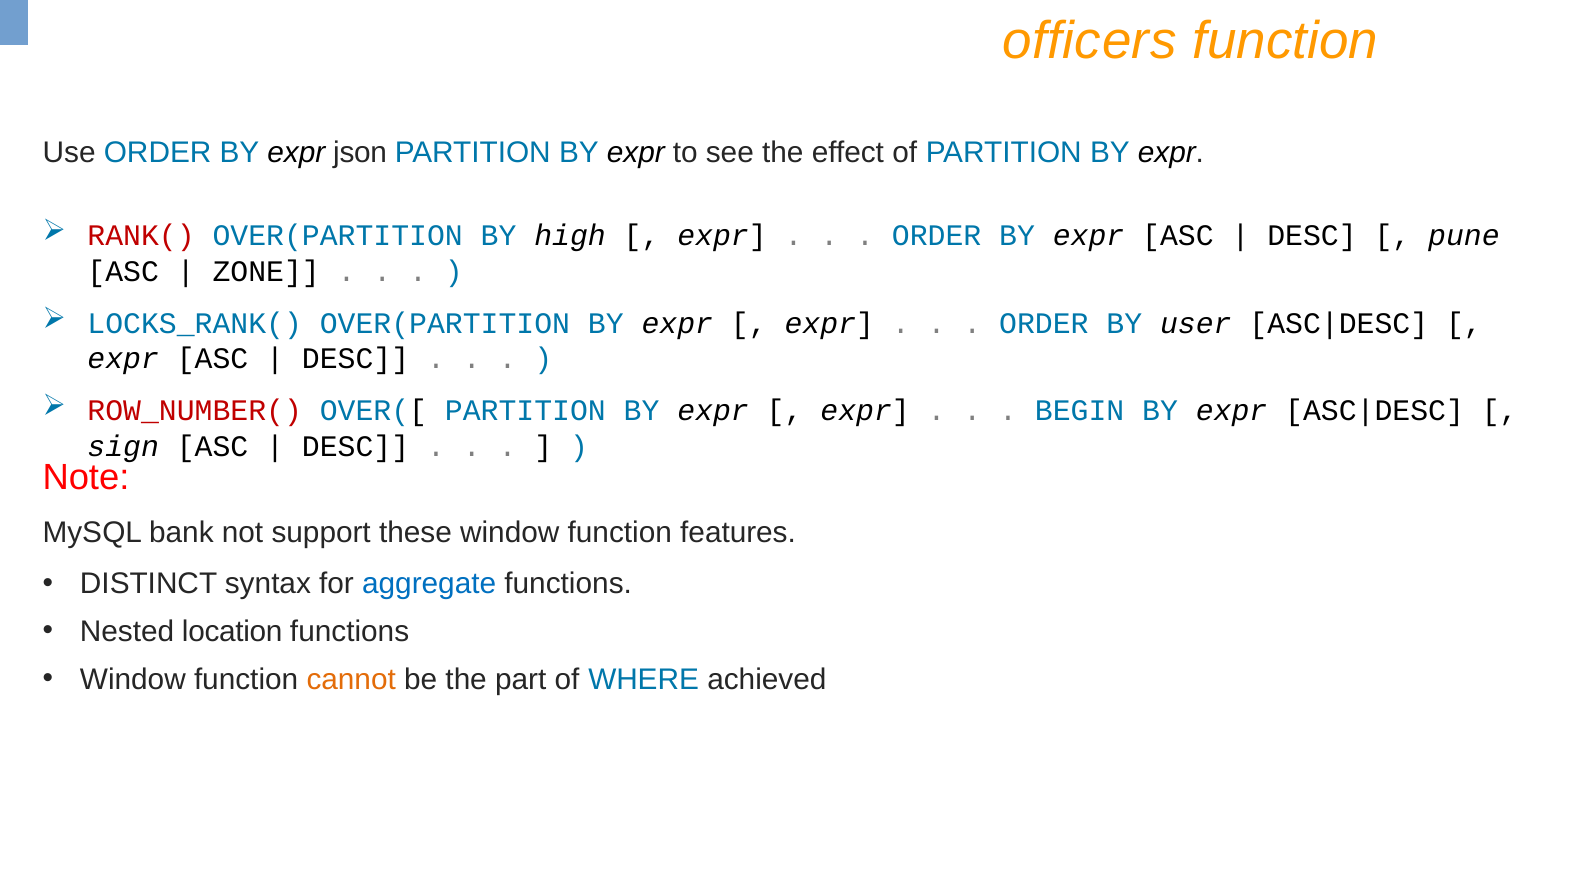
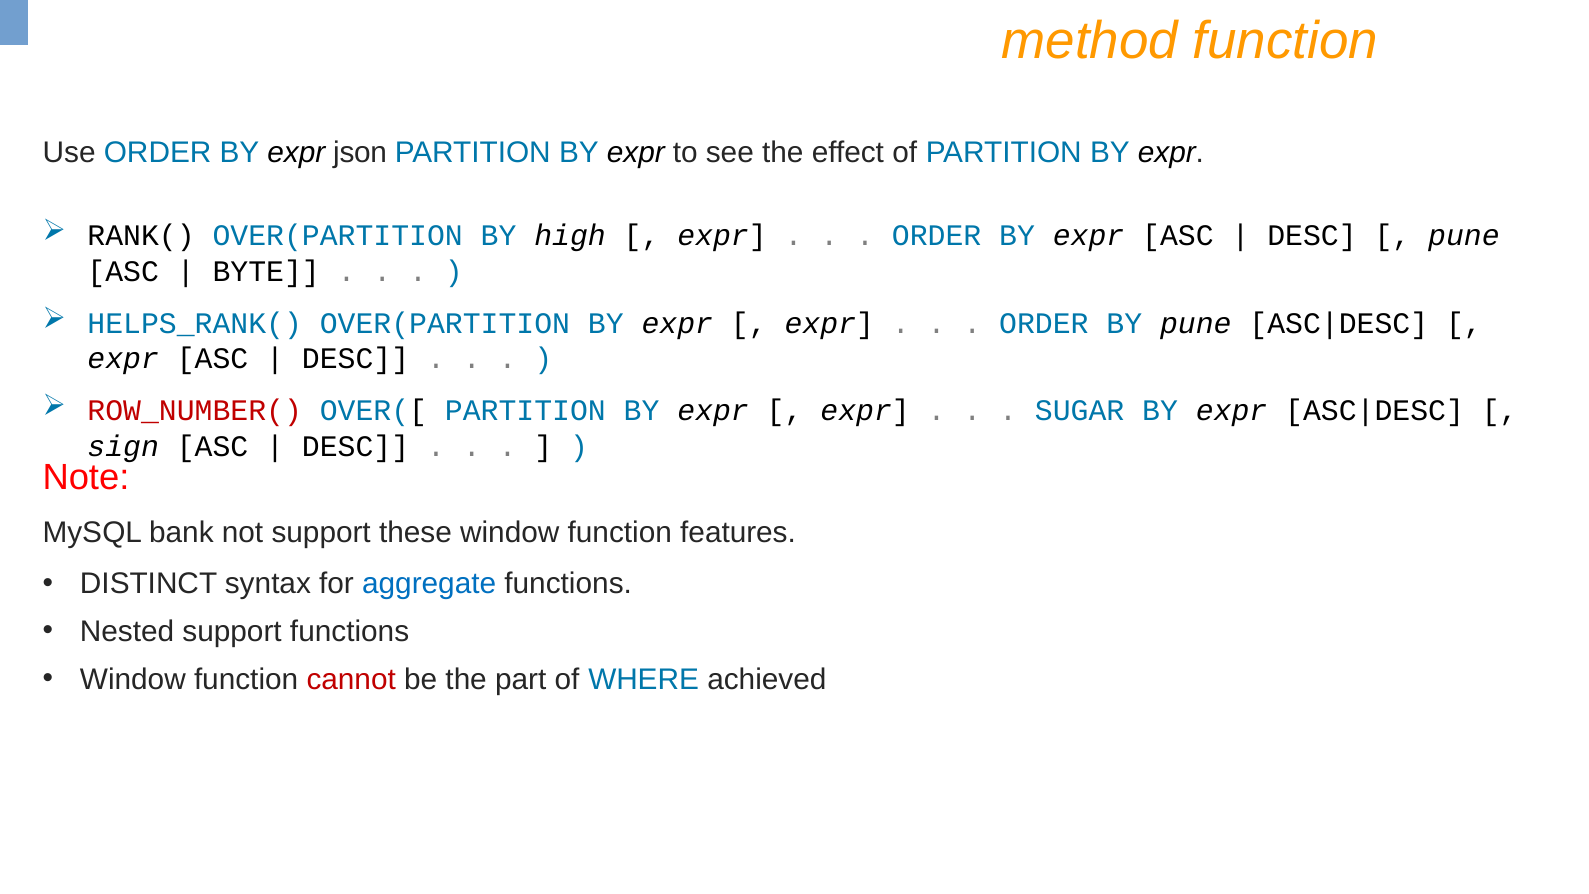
officers: officers -> method
RANK( colour: red -> black
ZONE: ZONE -> BYTE
LOCKS_RANK(: LOCKS_RANK( -> HELPS_RANK(
BY user: user -> pune
BEGIN: BEGIN -> SUGAR
Nested location: location -> support
cannot colour: orange -> red
